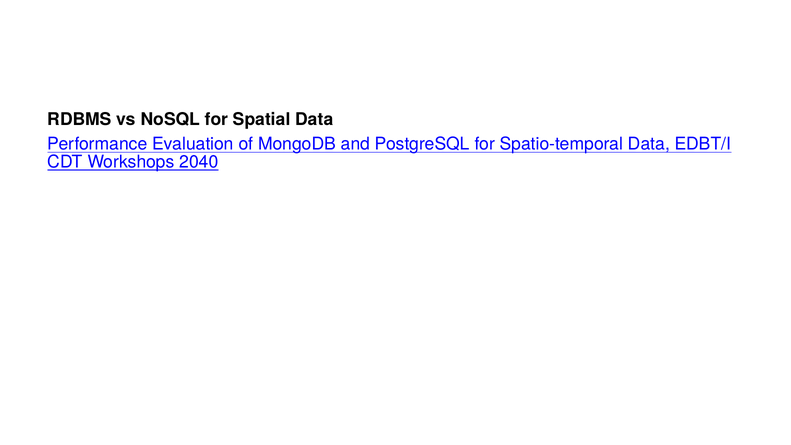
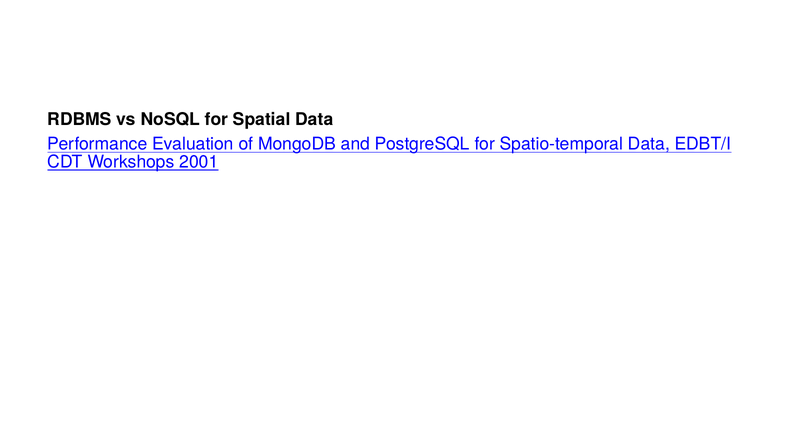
2040: 2040 -> 2001
